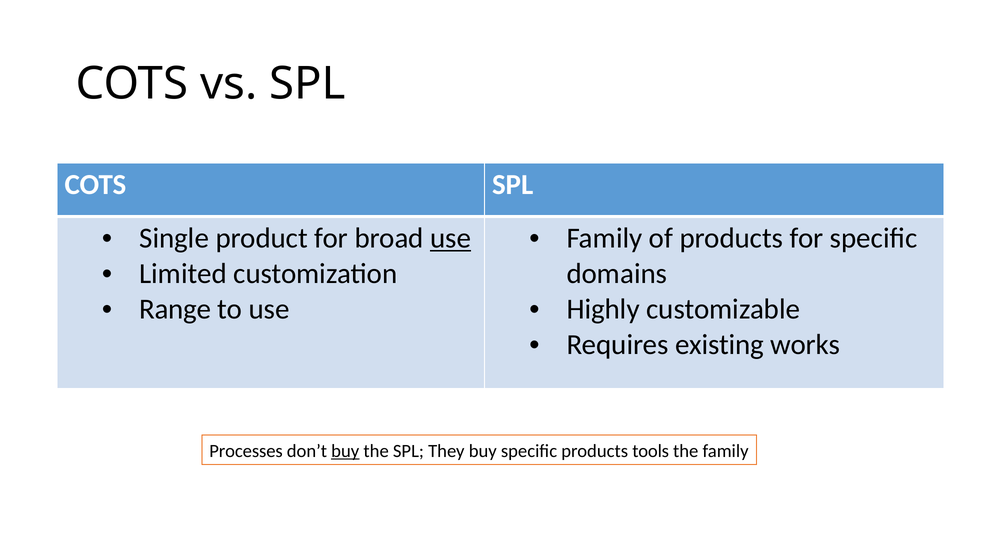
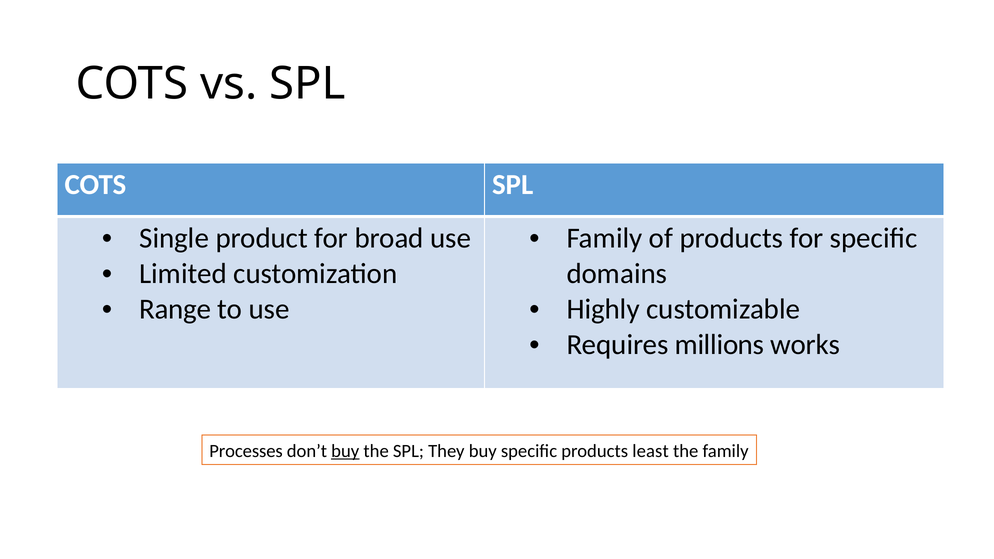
use at (451, 238) underline: present -> none
existing: existing -> millions
tools: tools -> least
